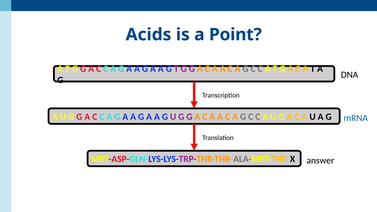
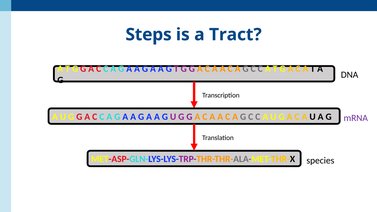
Acids: Acids -> Steps
Point: Point -> Tract
mRNA colour: blue -> purple
answer: answer -> species
